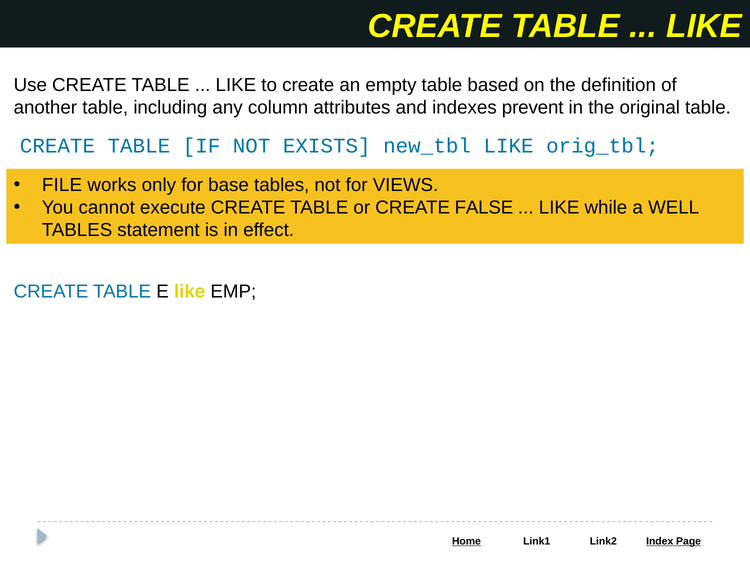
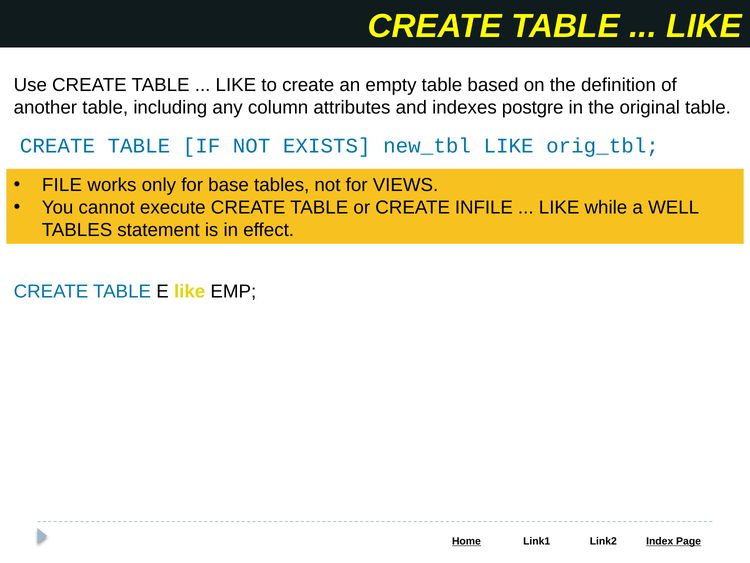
prevent: prevent -> postgre
FALSE: FALSE -> INFILE
